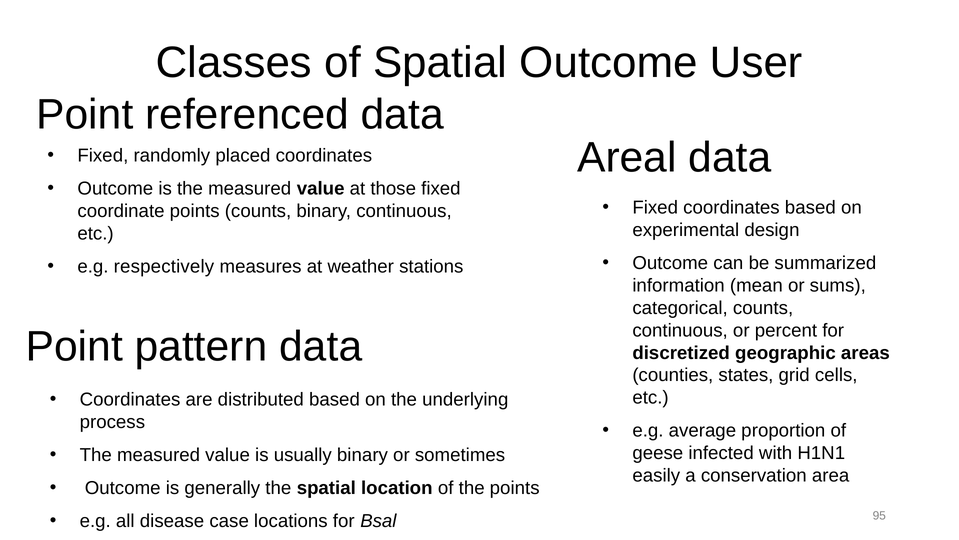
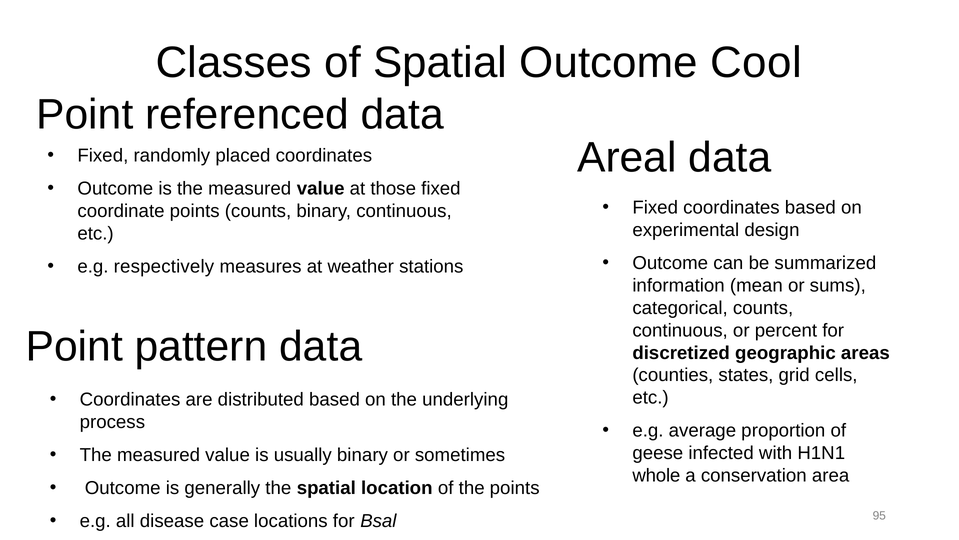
User: User -> Cool
easily: easily -> whole
